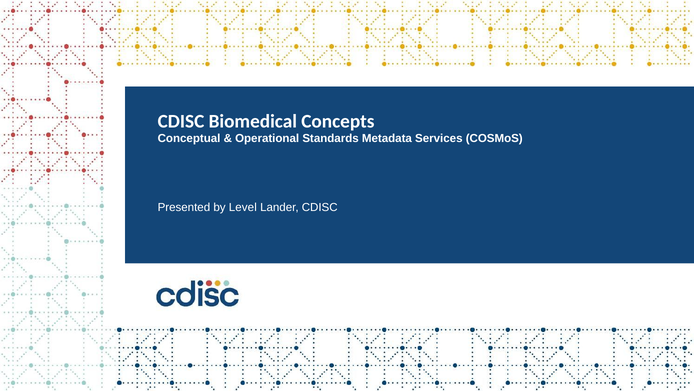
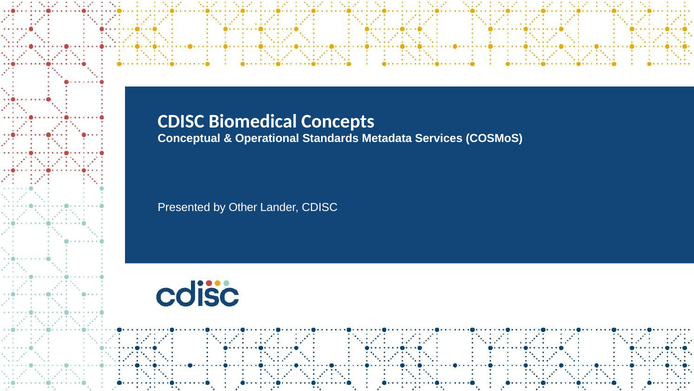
Level: Level -> Other
